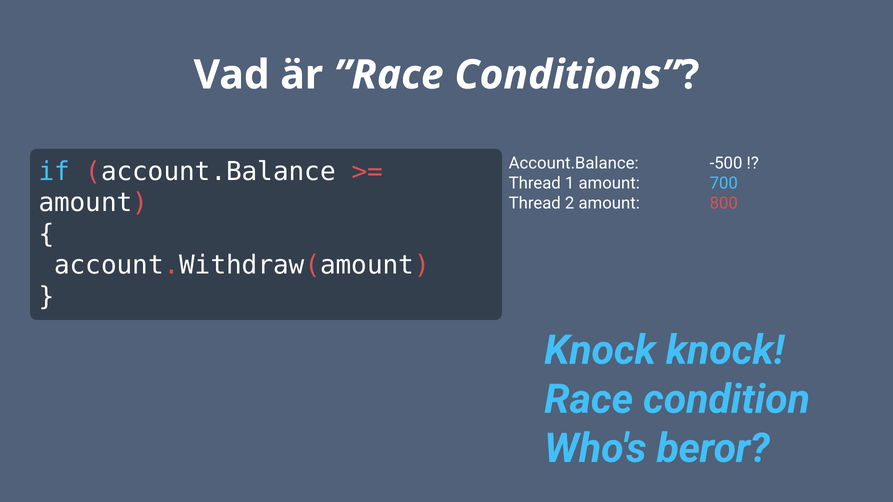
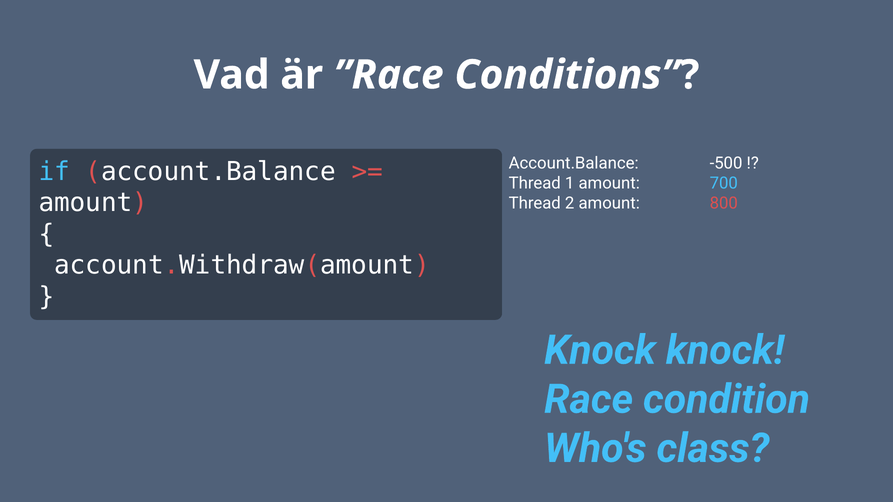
beror: beror -> class
